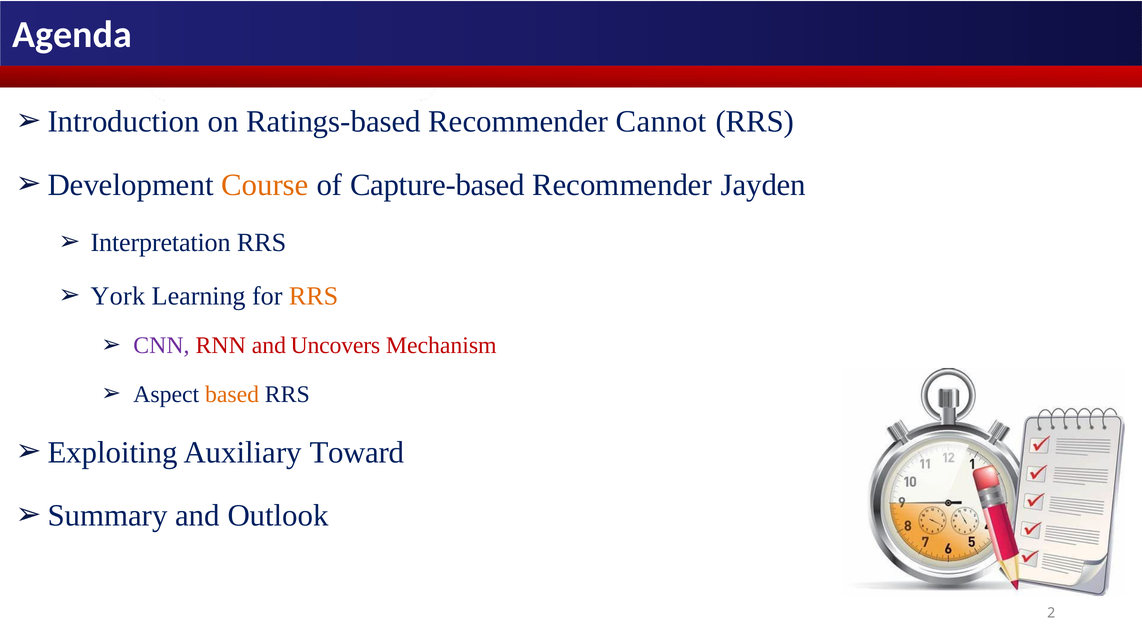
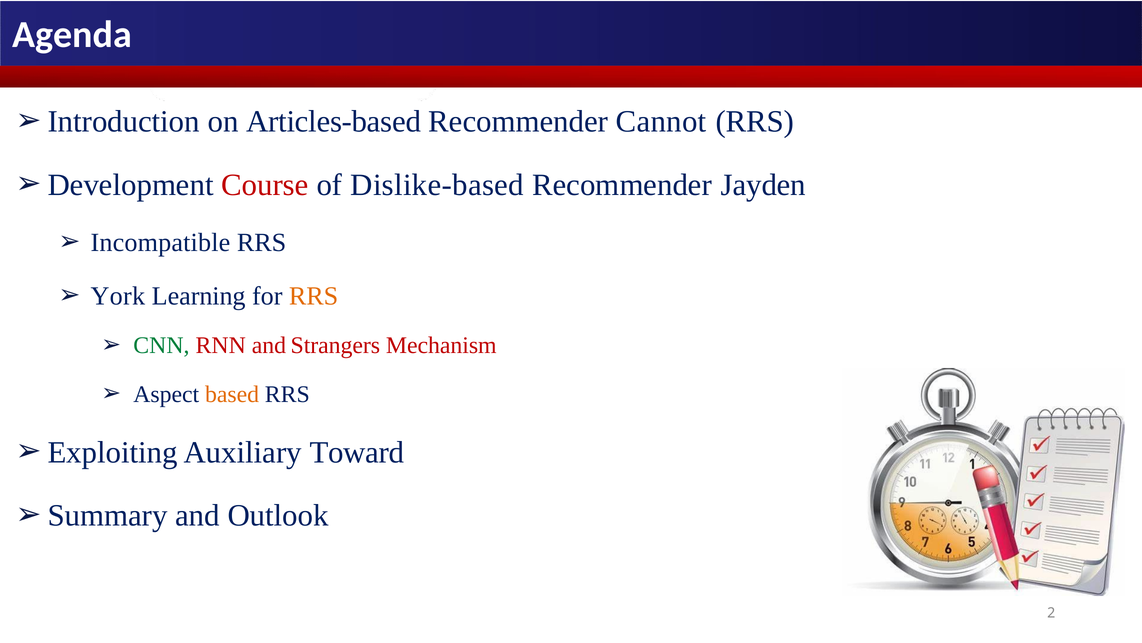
Ratings-based: Ratings-based -> Articles-based
Course colour: orange -> red
Capture-based: Capture-based -> Dislike-based
Interpretation: Interpretation -> Incompatible
CNN colour: purple -> green
Uncovers: Uncovers -> Strangers
